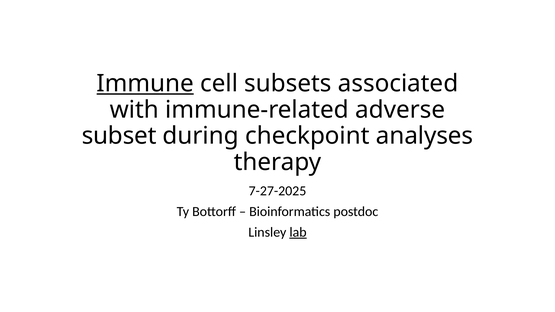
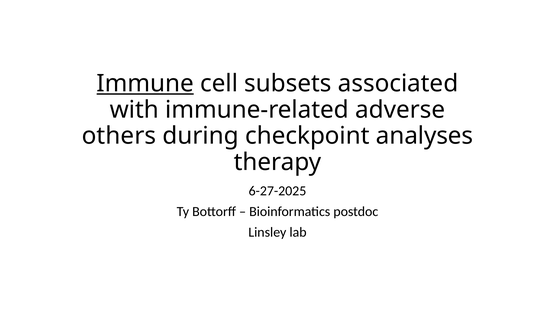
subset: subset -> others
7-27-2025: 7-27-2025 -> 6-27-2025
lab underline: present -> none
